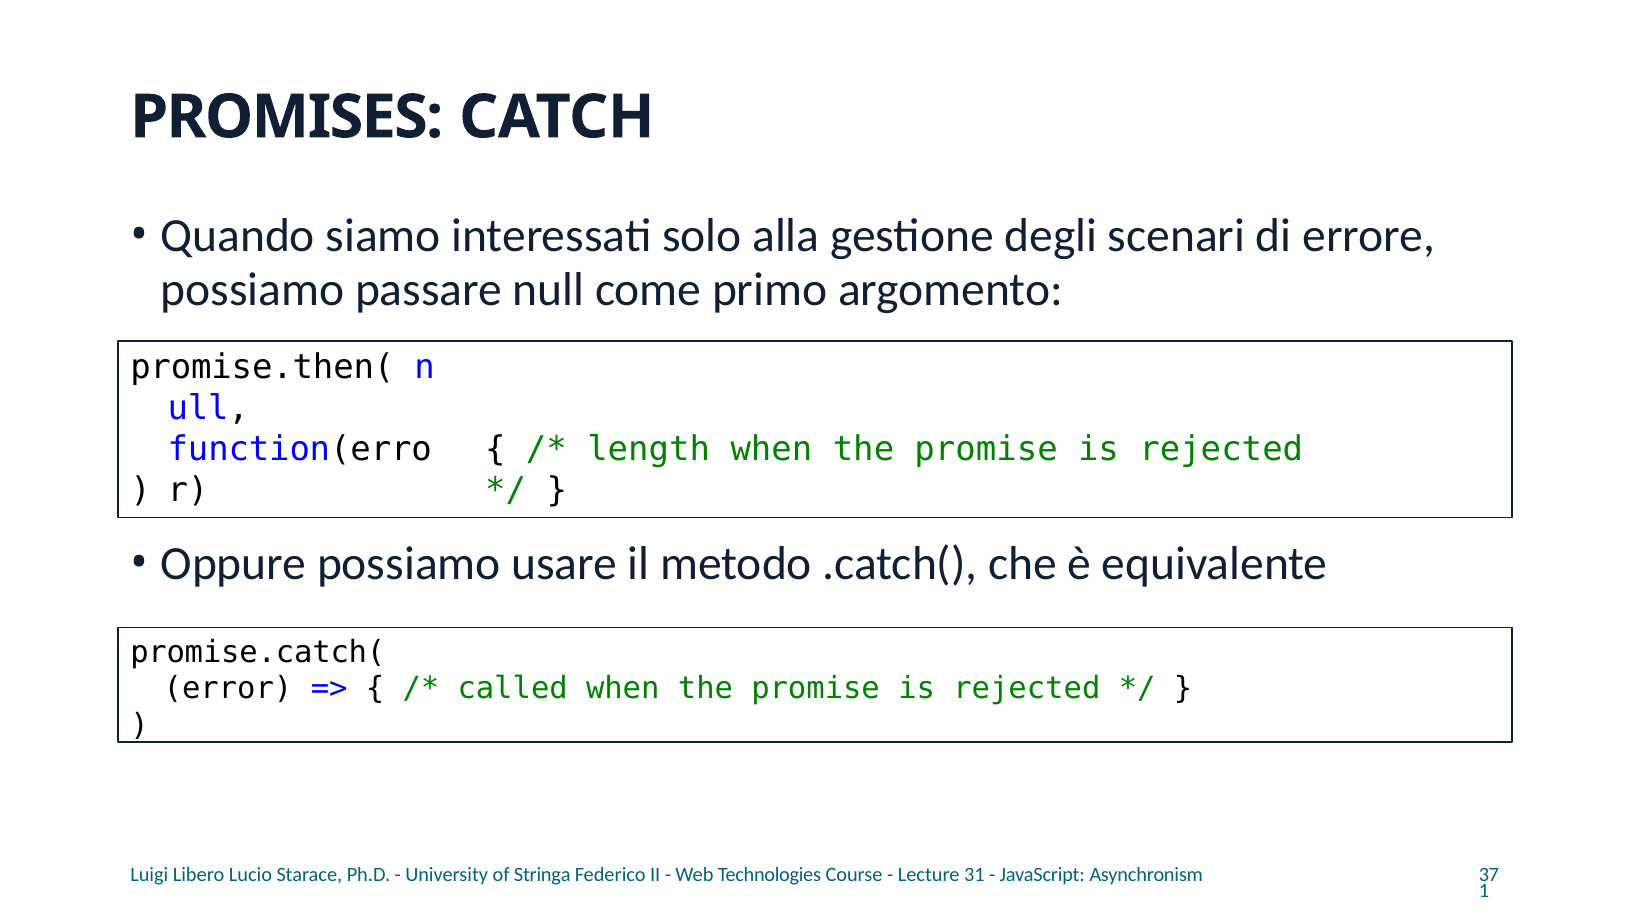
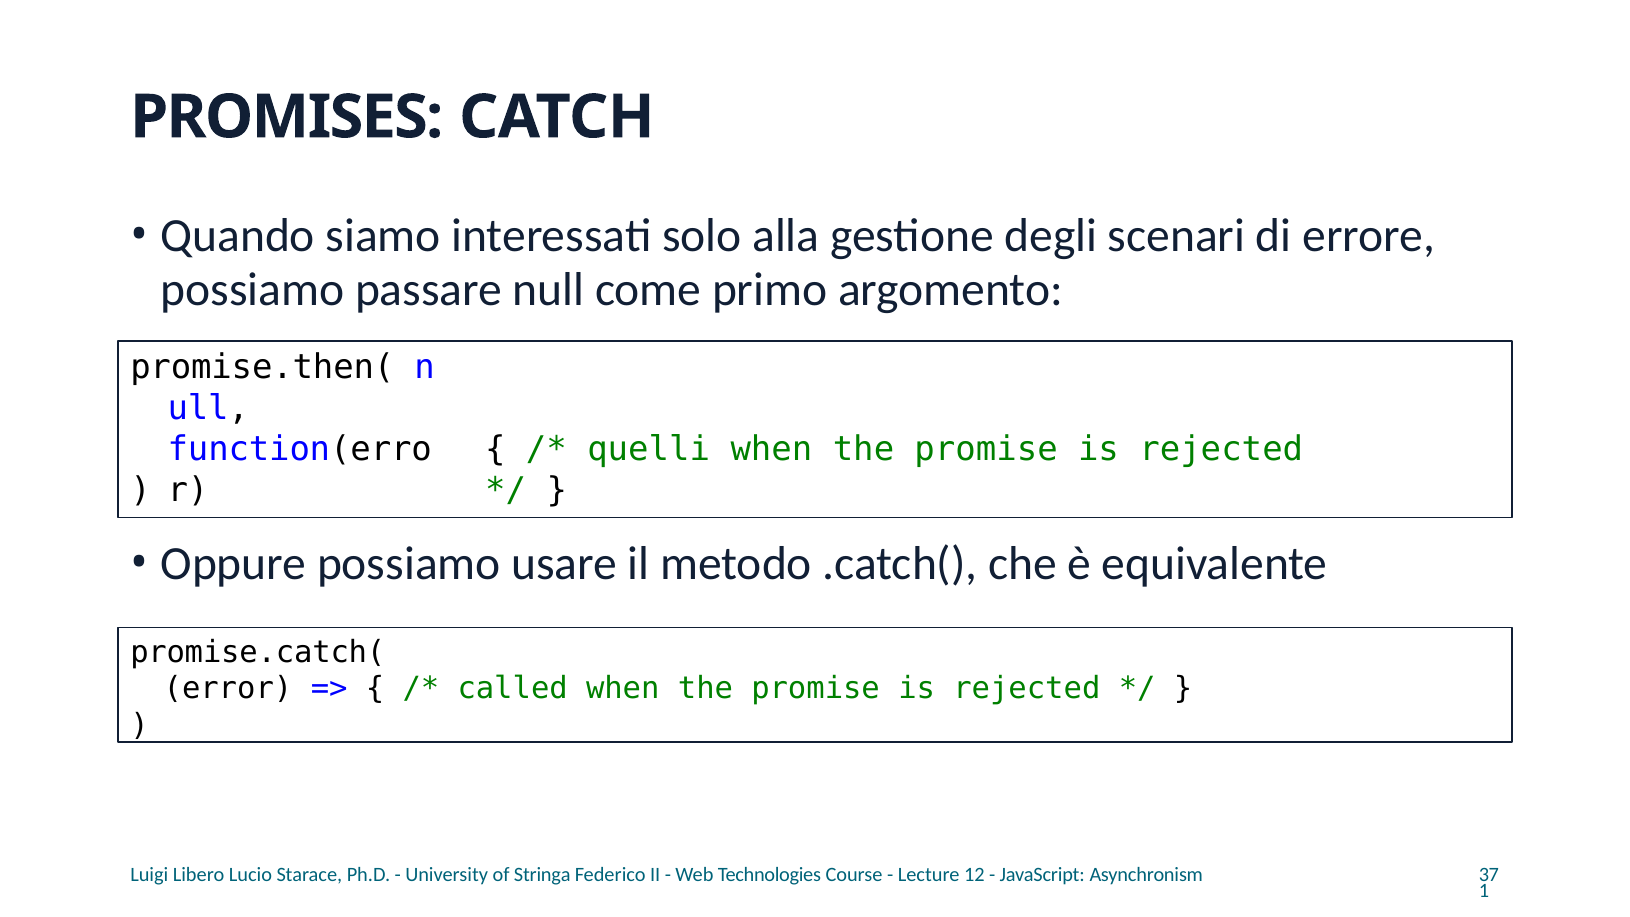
length: length -> quelli
31: 31 -> 12
